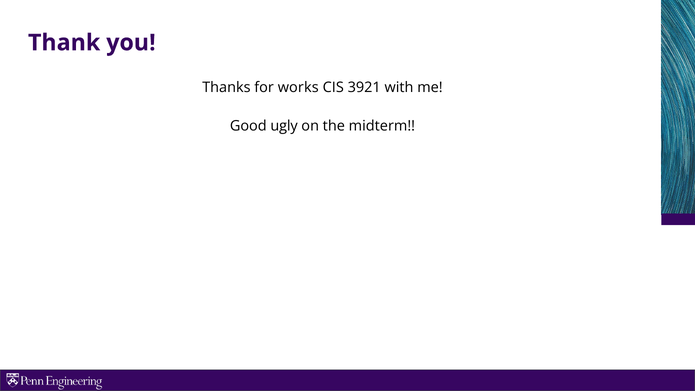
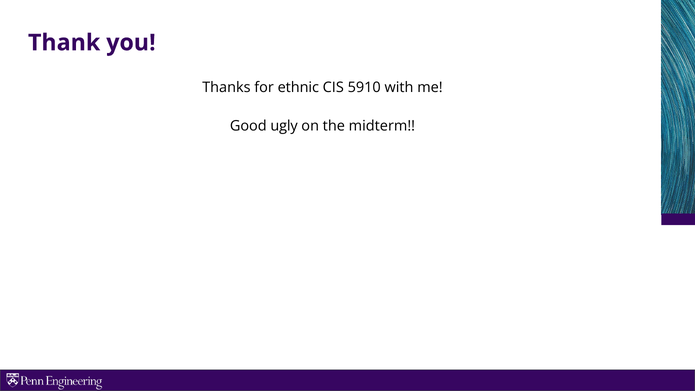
works: works -> ethnic
3921: 3921 -> 5910
